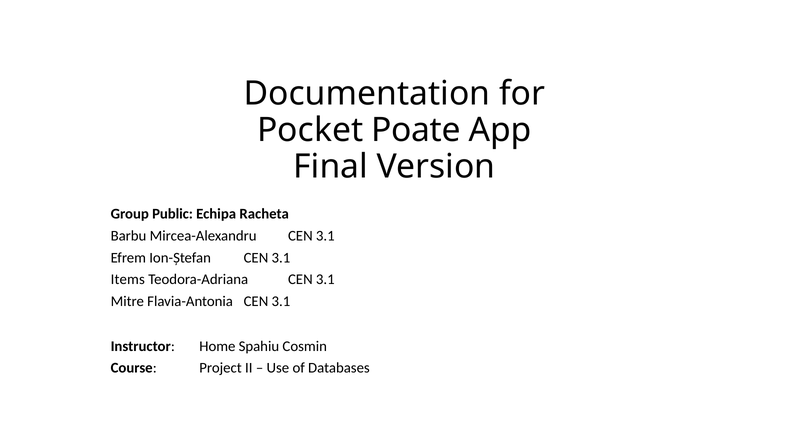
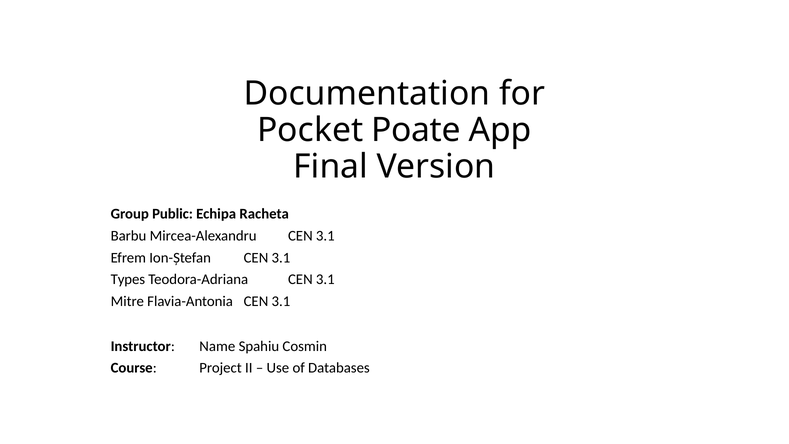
Items: Items -> Types
Home: Home -> Name
